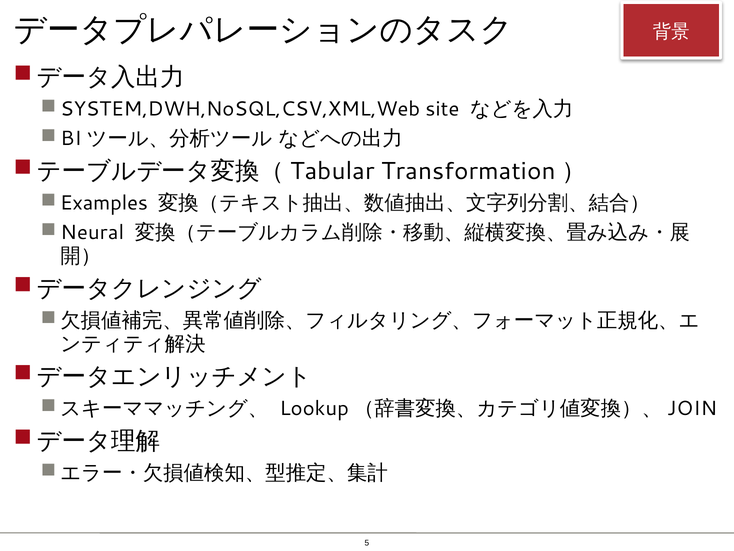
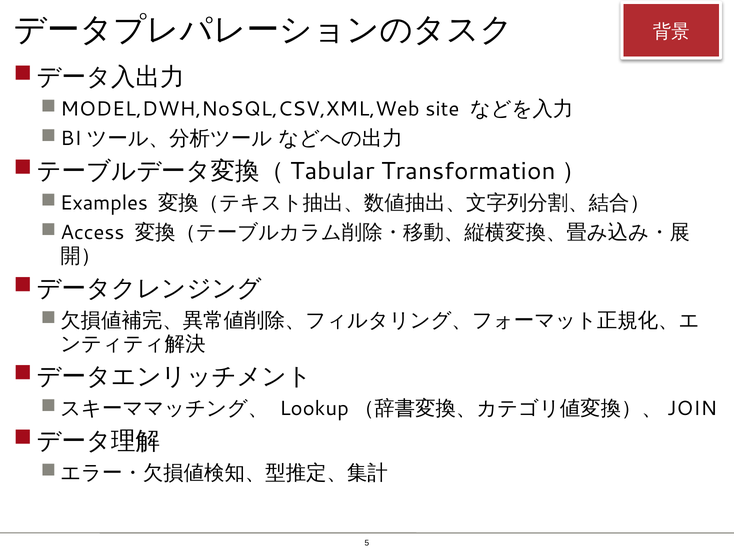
SYSTEM,DWH,NoSQL,CSV,XML,Web: SYSTEM,DWH,NoSQL,CSV,XML,Web -> MODEL,DWH,NoSQL,CSV,XML,Web
Neural: Neural -> Access
